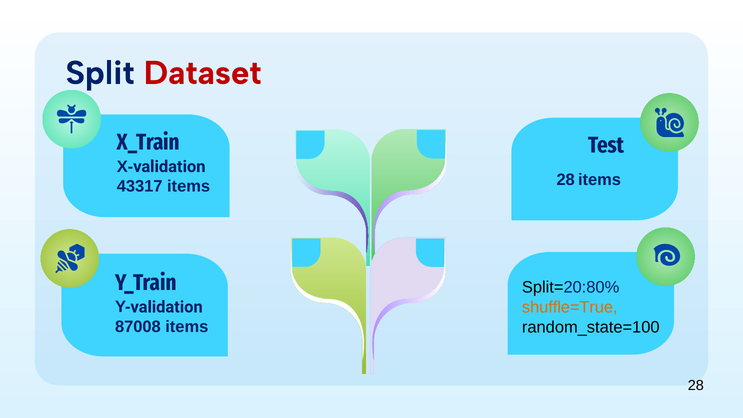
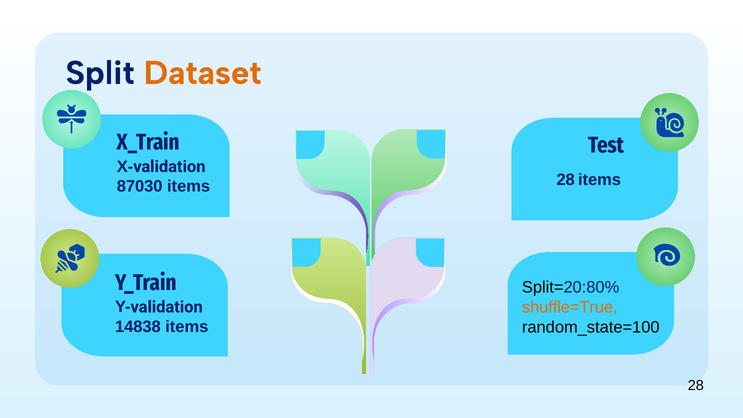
Dataset colour: red -> orange
43317: 43317 -> 87030
87008: 87008 -> 14838
